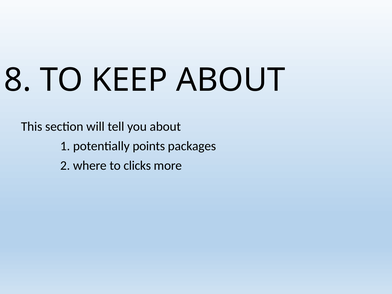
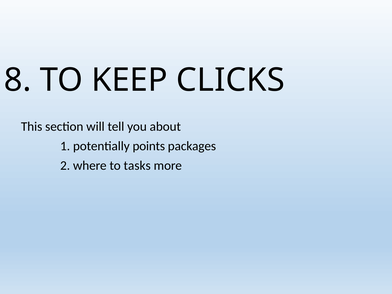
KEEP ABOUT: ABOUT -> CLICKS
clicks: clicks -> tasks
